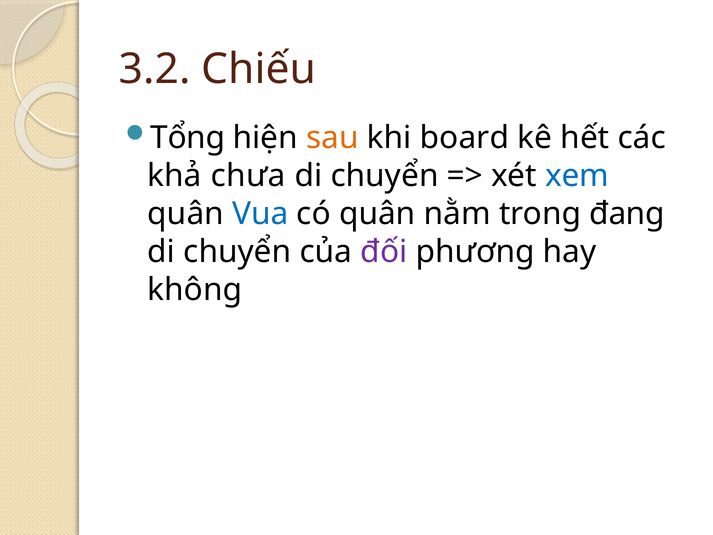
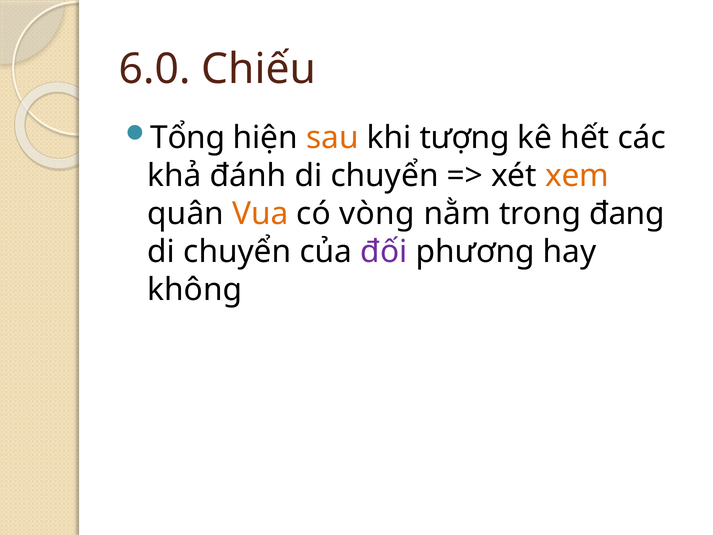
3.2: 3.2 -> 6.0
board: board -> tượng
chưa: chưa -> đánh
xem colour: blue -> orange
Vua colour: blue -> orange
có quân: quân -> vòng
